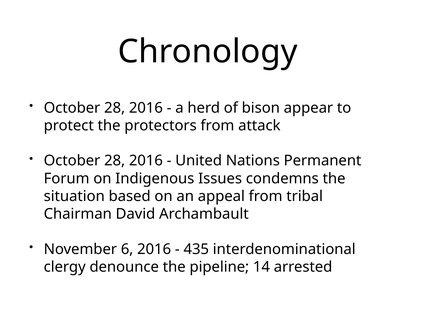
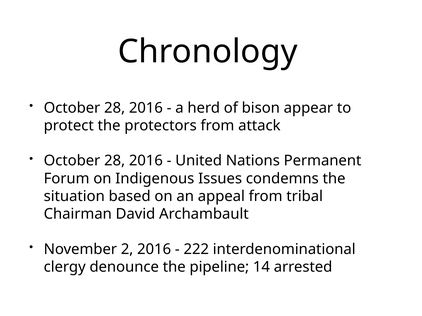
6: 6 -> 2
435: 435 -> 222
